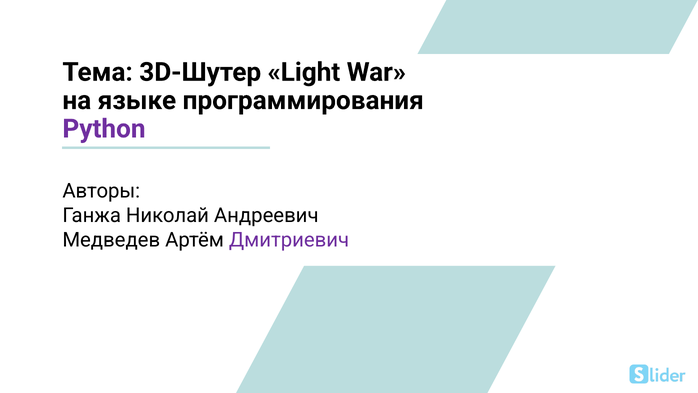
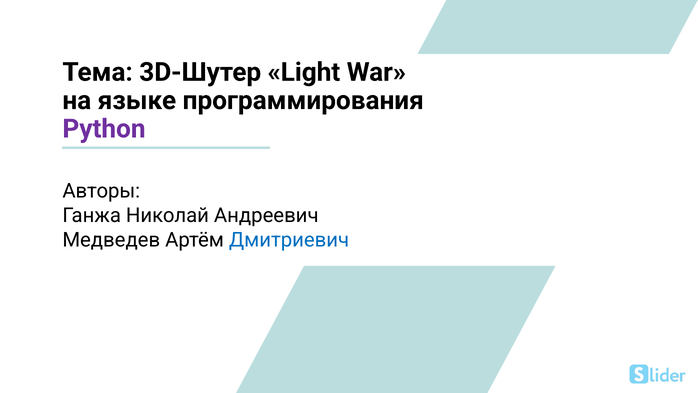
Дмитриевич colour: purple -> blue
